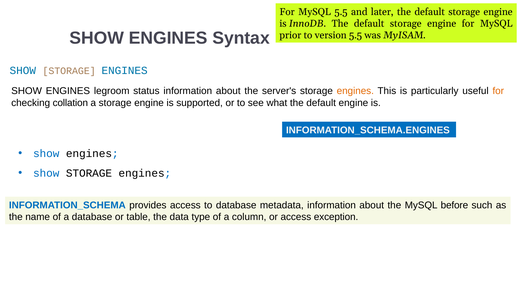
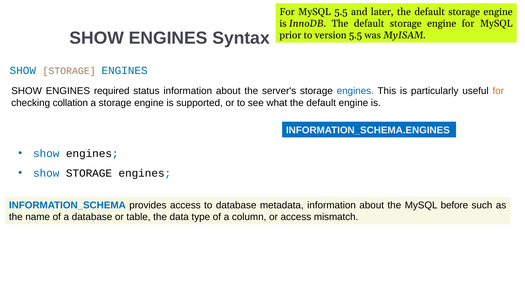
legroom: legroom -> required
engines at (355, 91) colour: orange -> blue
exception: exception -> mismatch
